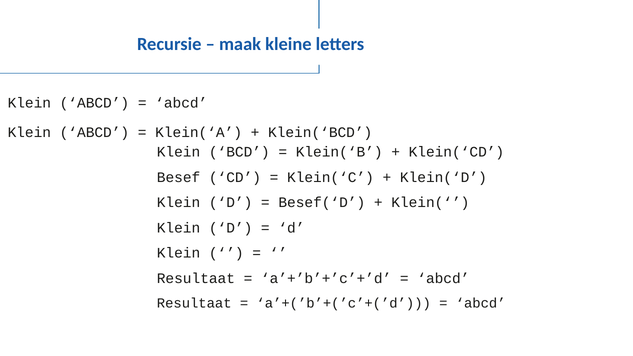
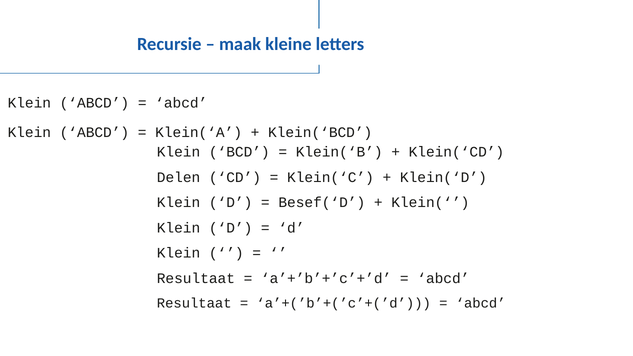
Besef: Besef -> Delen
